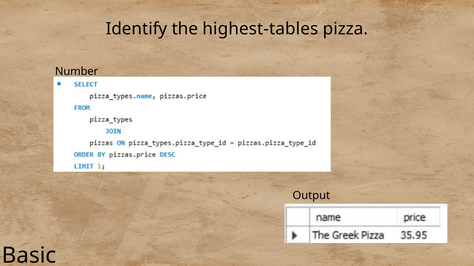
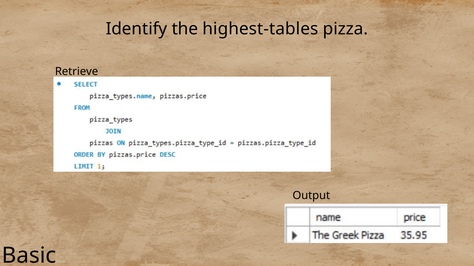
Number: Number -> Retrieve
